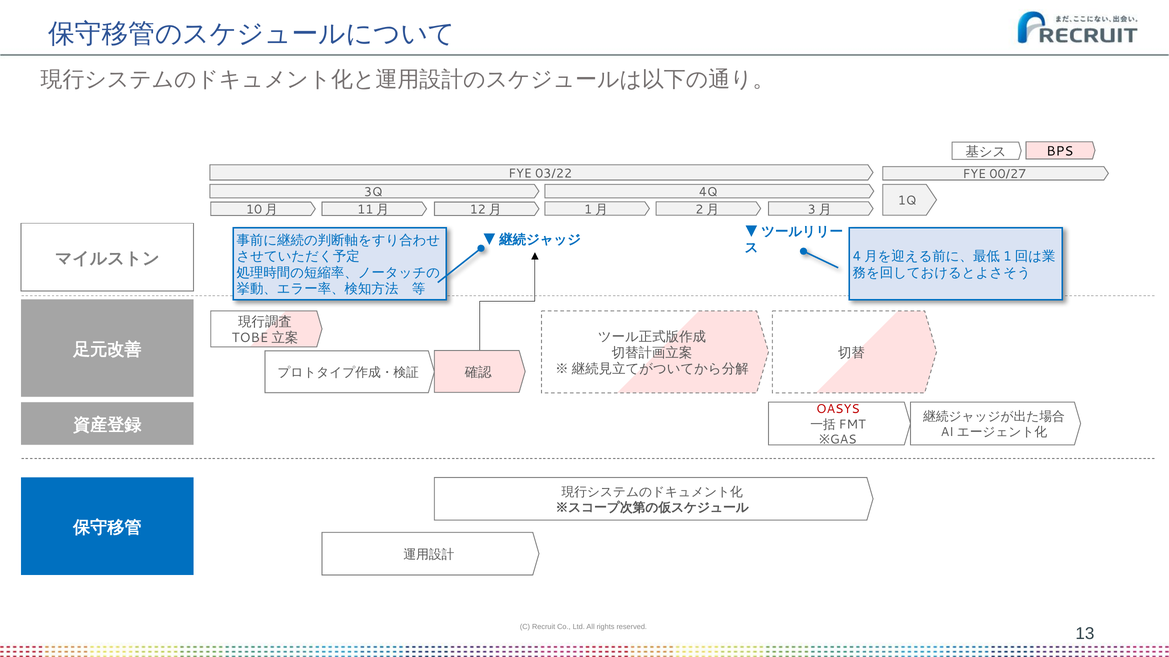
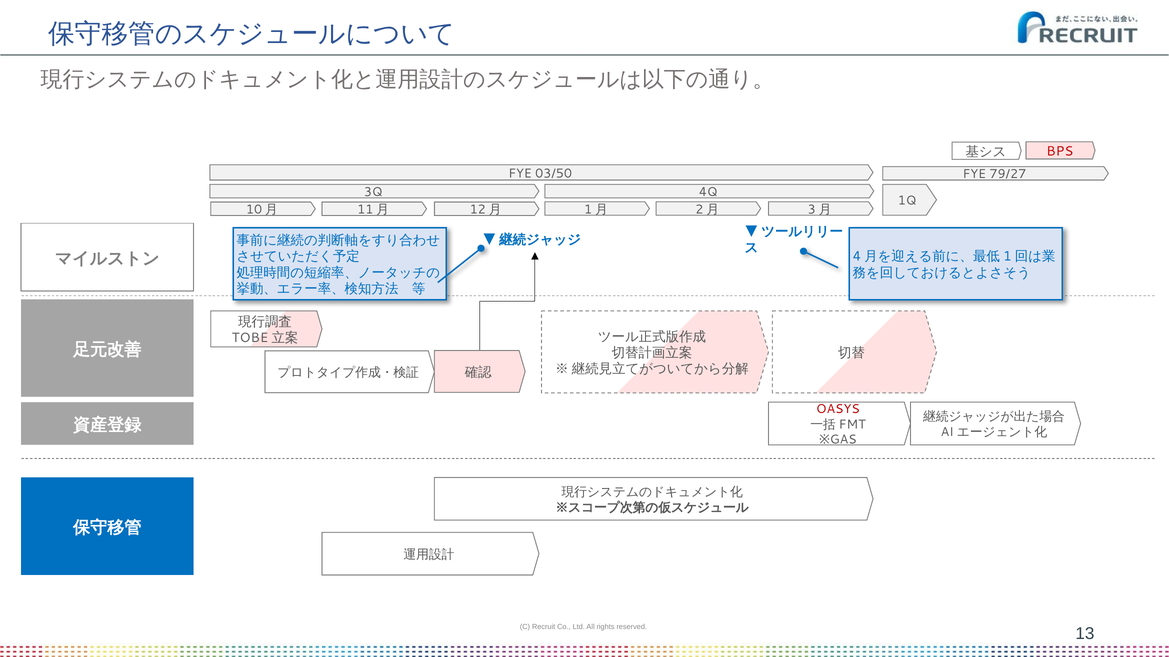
BPS colour: black -> red
03/22: 03/22 -> 03/50
00/27: 00/27 -> 79/27
